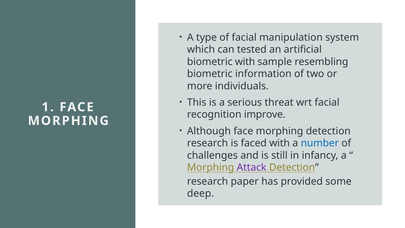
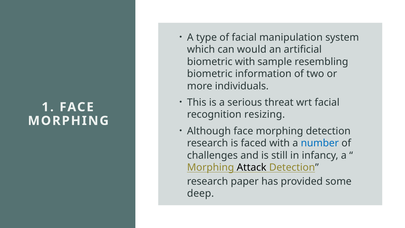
tested: tested -> would
improve: improve -> resizing
Attack colour: purple -> black
